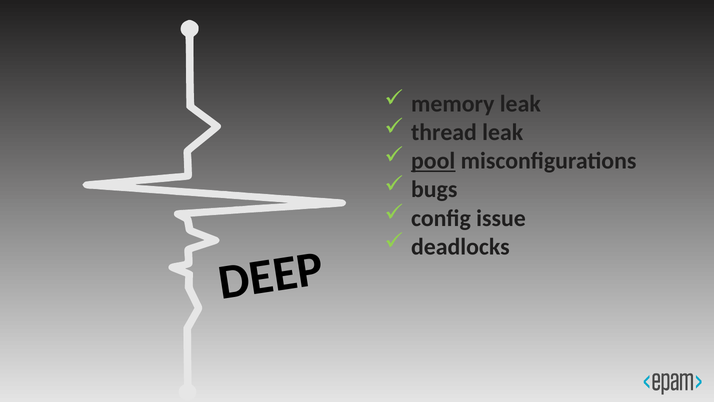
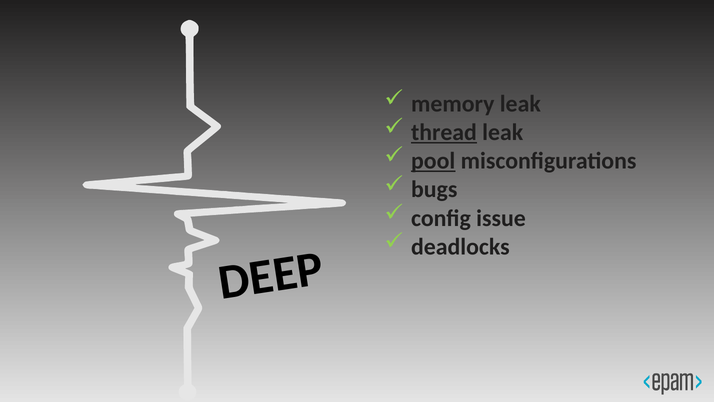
thread underline: none -> present
